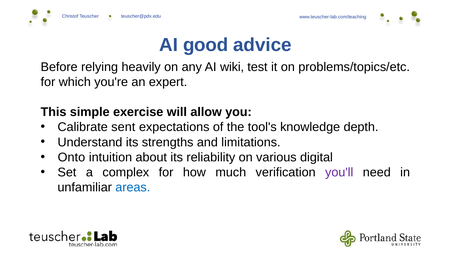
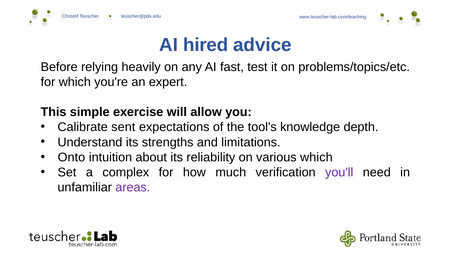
good: good -> hired
wiki: wiki -> fast
various digital: digital -> which
areas colour: blue -> purple
